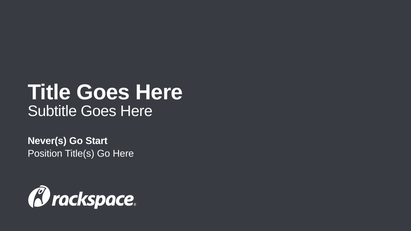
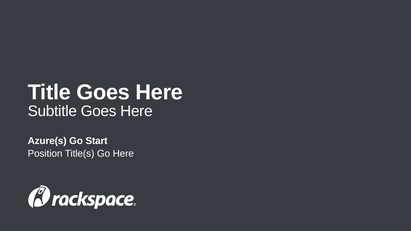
Never(s: Never(s -> Azure(s
